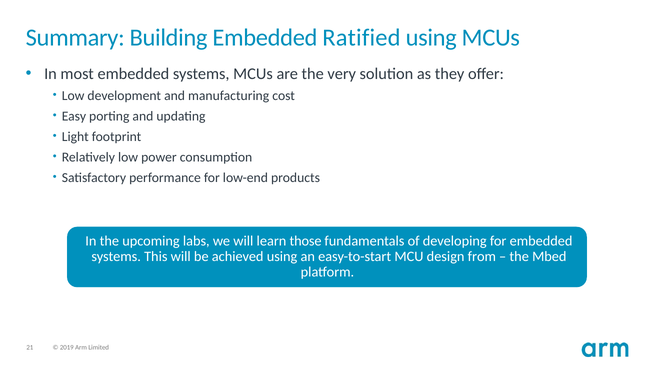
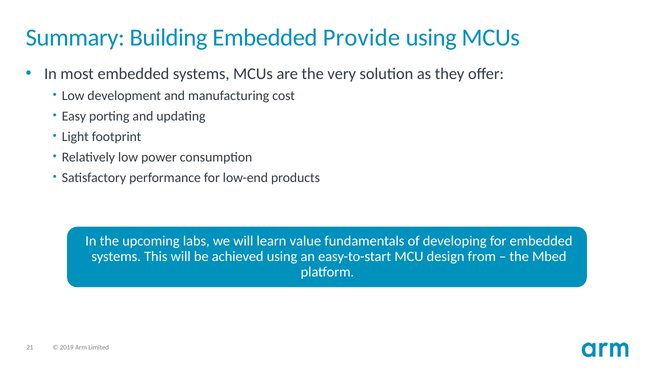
Ratified: Ratified -> Provide
those: those -> value
